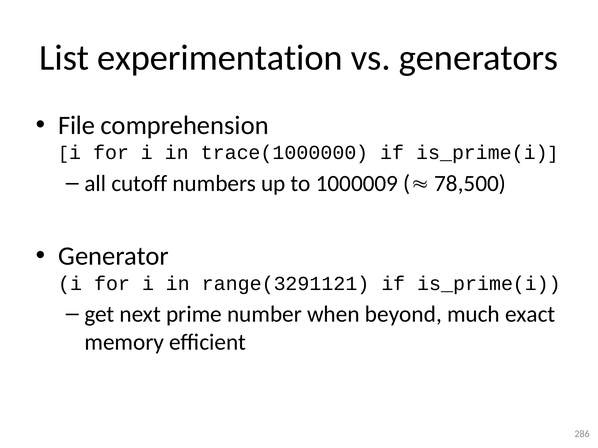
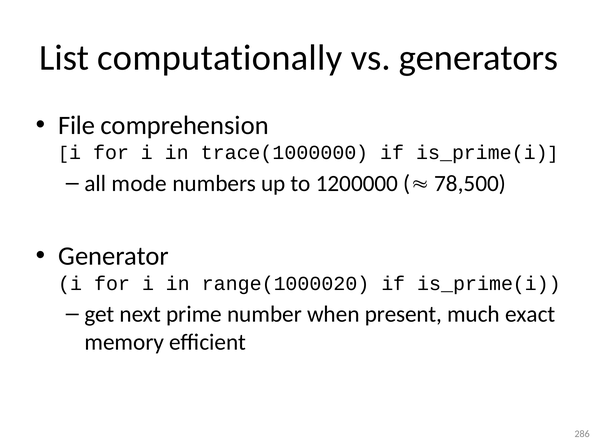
experimentation: experimentation -> computationally
cutoff: cutoff -> mode
1000009: 1000009 -> 1200000
range(3291121: range(3291121 -> range(1000020
beyond: beyond -> present
